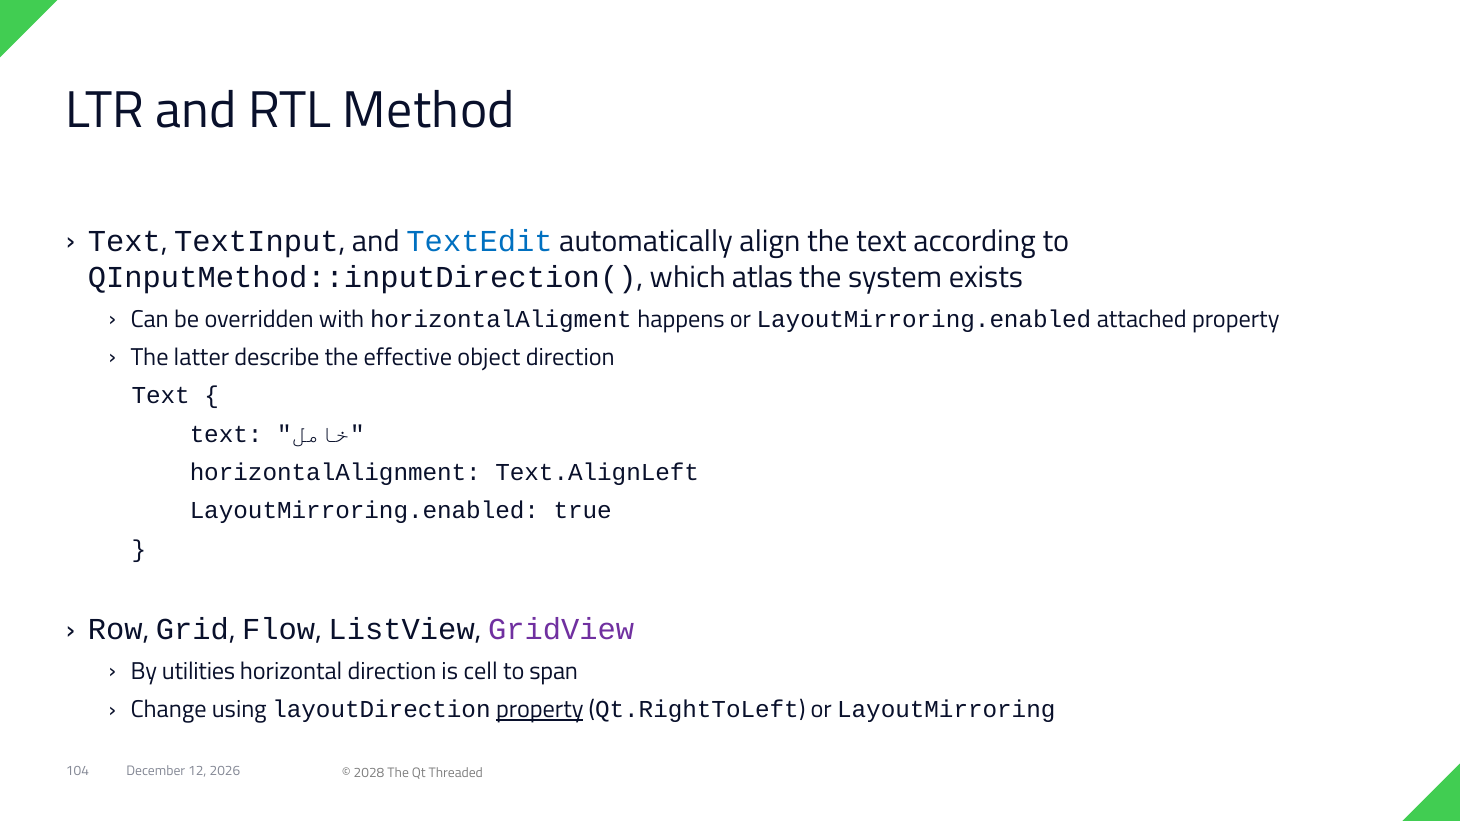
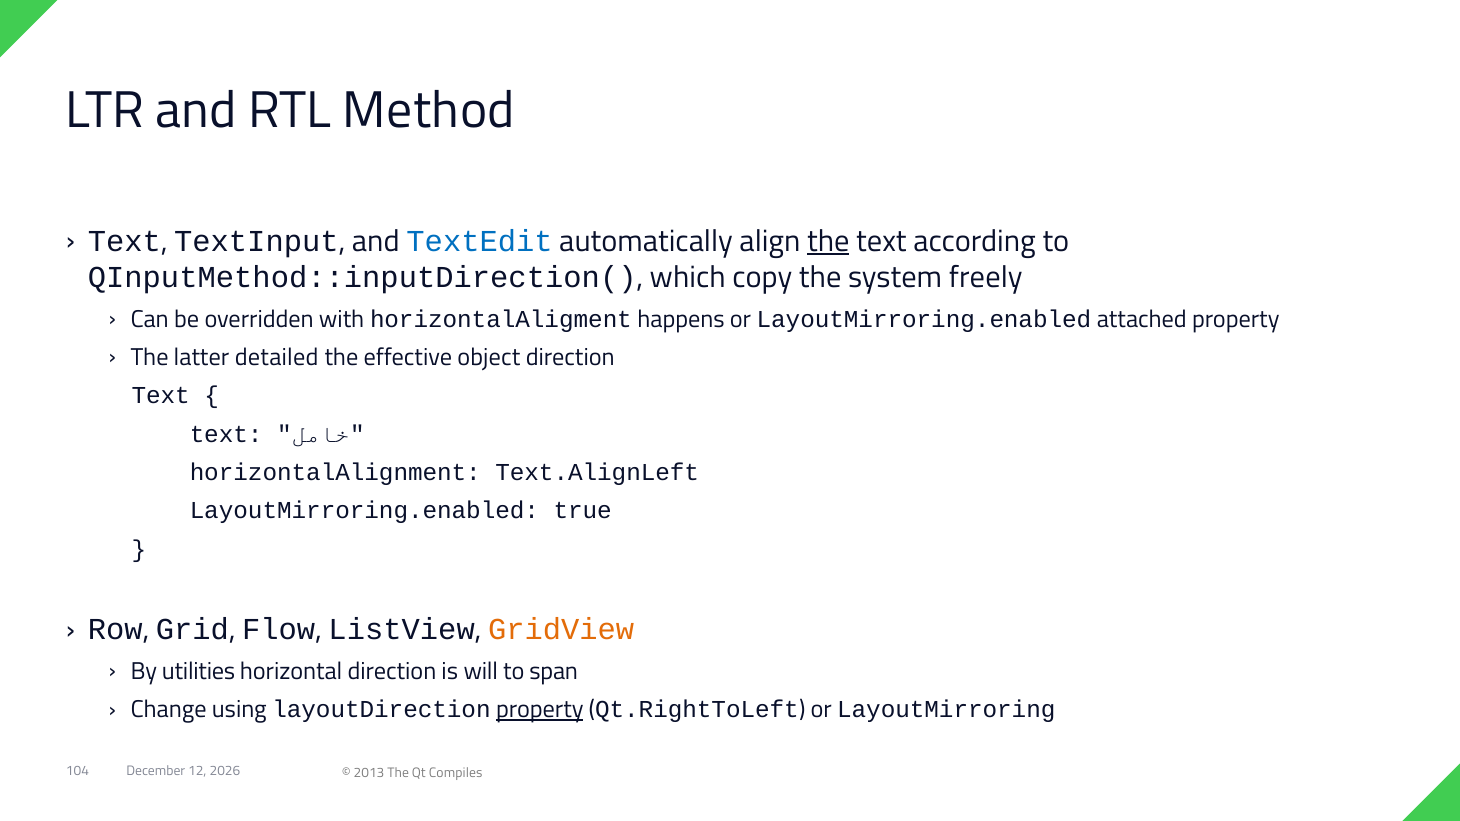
the at (828, 241) underline: none -> present
atlas: atlas -> copy
exists: exists -> freely
describe: describe -> detailed
GridView colour: purple -> orange
cell: cell -> will
2028: 2028 -> 2013
Threaded: Threaded -> Compiles
